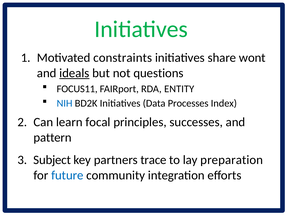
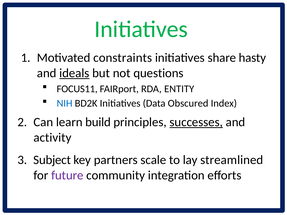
wont: wont -> hasty
Processes: Processes -> Obscured
focal: focal -> build
successes underline: none -> present
pattern: pattern -> activity
trace: trace -> scale
preparation: preparation -> streamlined
future colour: blue -> purple
